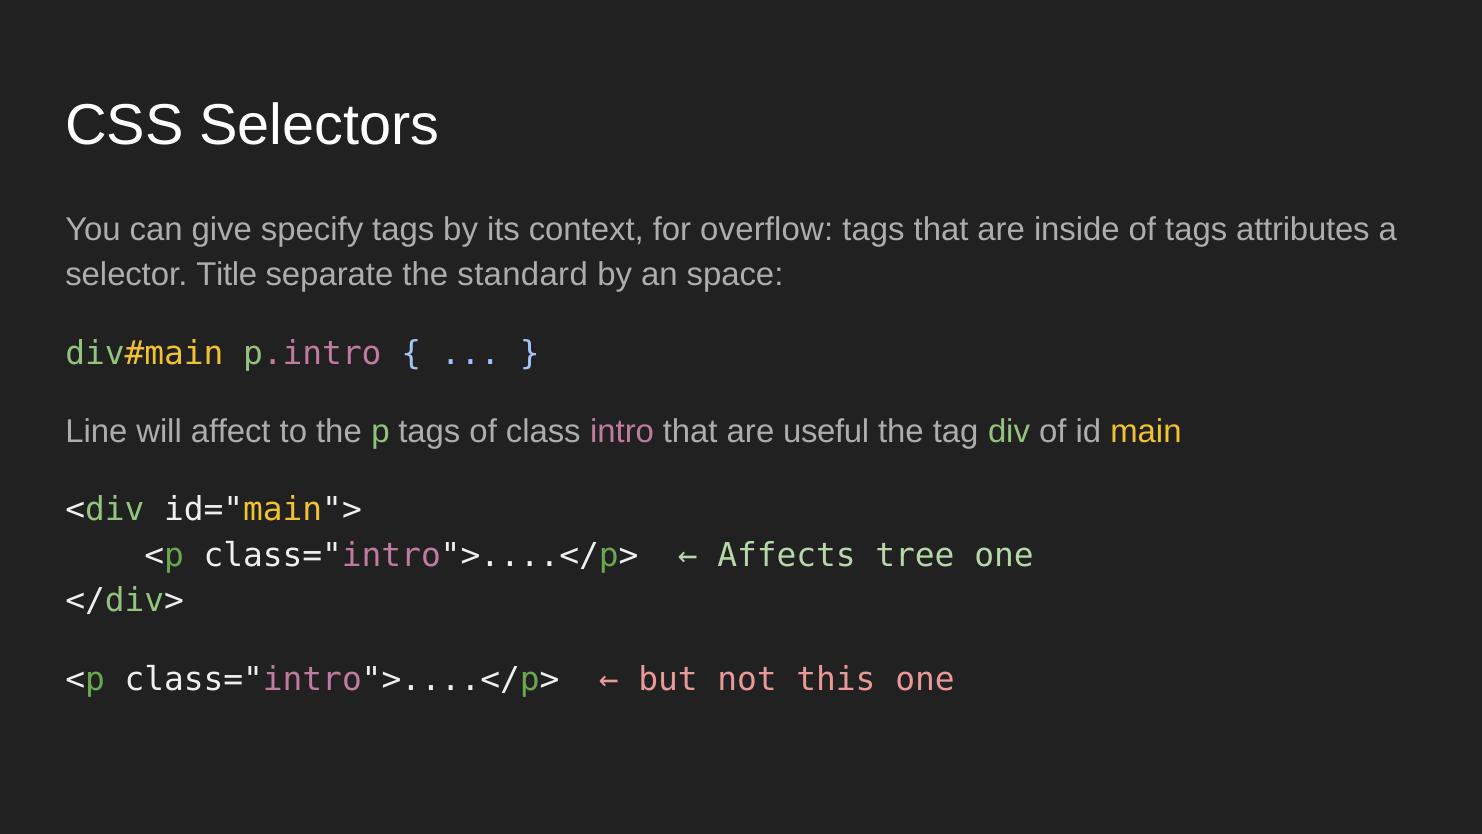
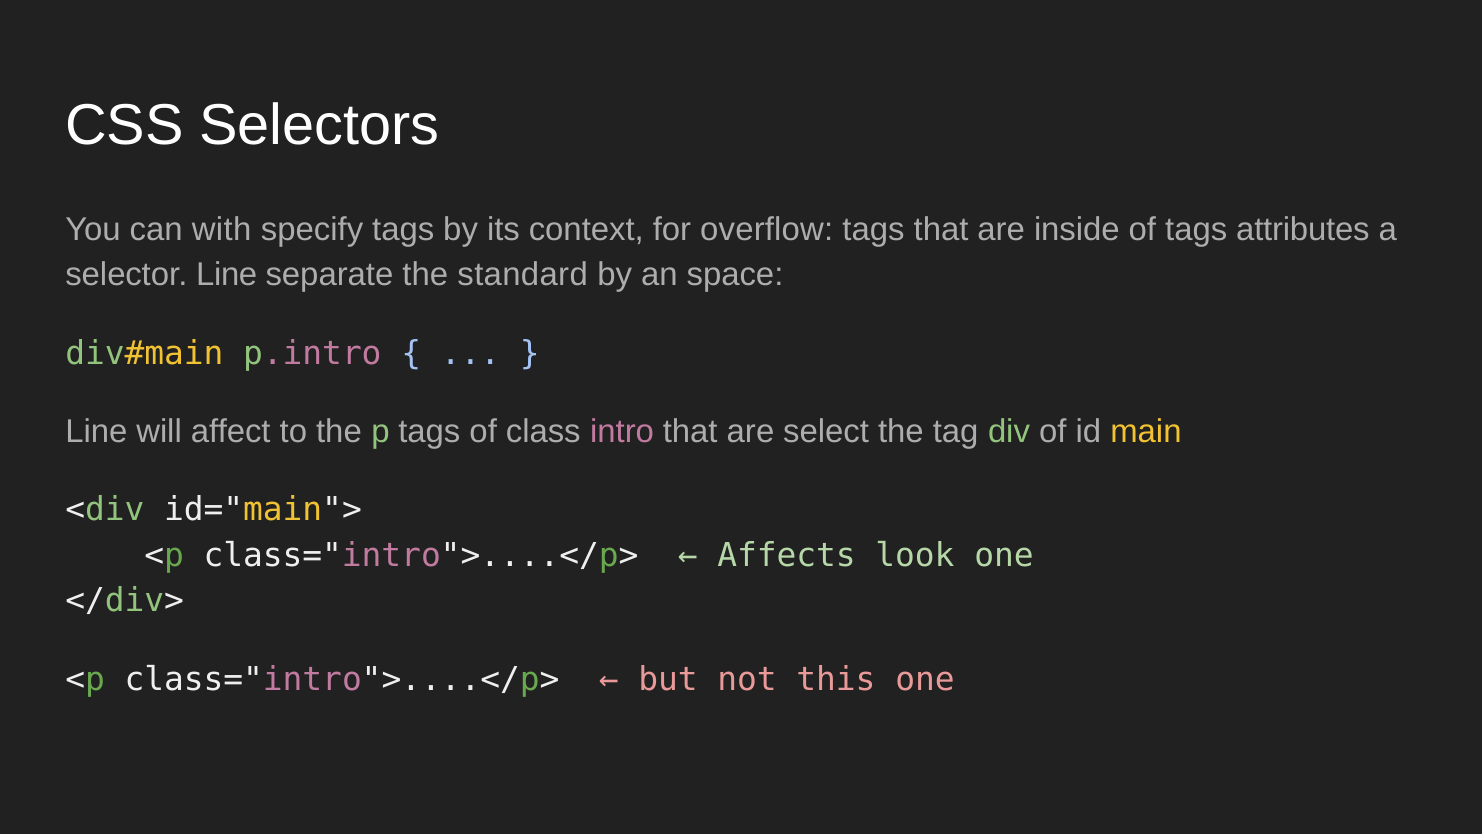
give: give -> with
selector Title: Title -> Line
useful: useful -> select
tree: tree -> look
